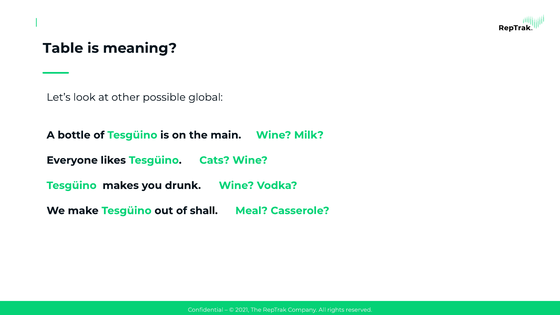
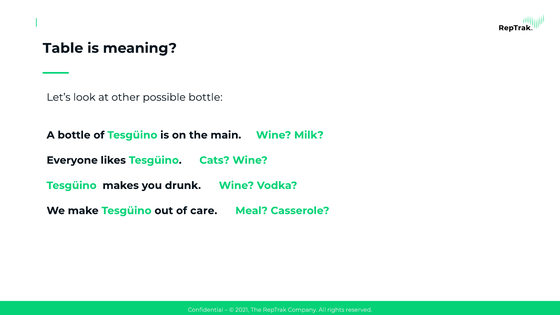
possible global: global -> bottle
shall: shall -> care
